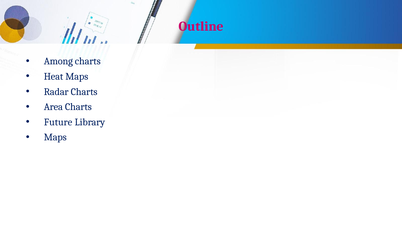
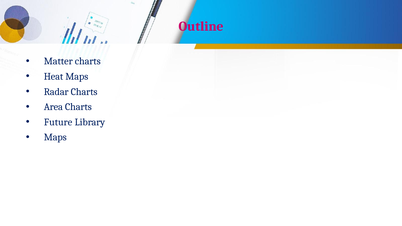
Among: Among -> Matter
